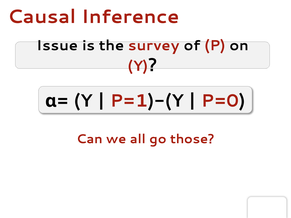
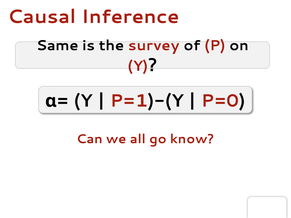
Issue: Issue -> Same
those: those -> know
